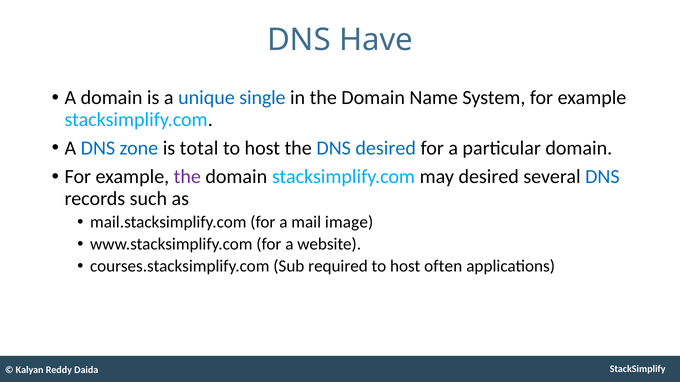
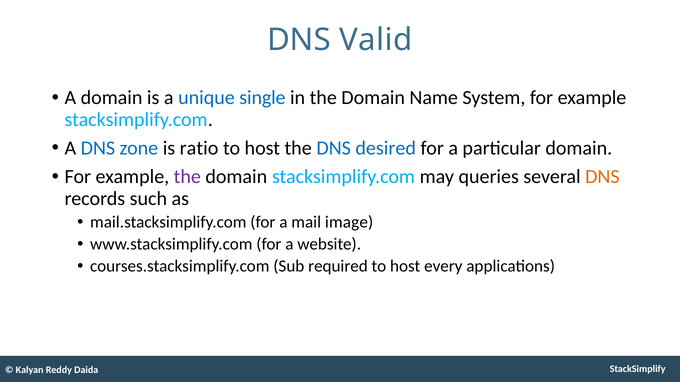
Have: Have -> Valid
total: total -> ratio
may desired: desired -> queries
DNS at (602, 177) colour: blue -> orange
often: often -> every
